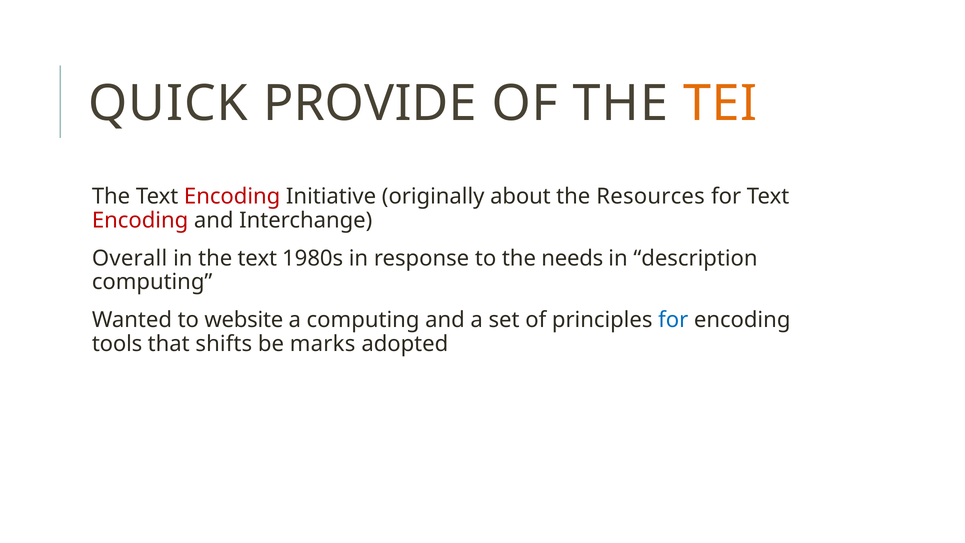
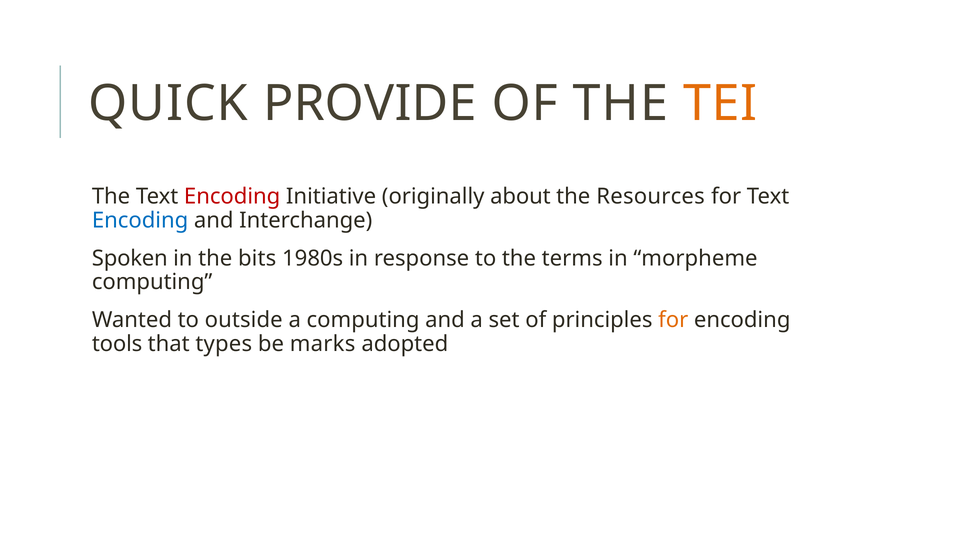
Encoding at (140, 220) colour: red -> blue
Overall: Overall -> Spoken
in the text: text -> bits
needs: needs -> terms
description: description -> morpheme
website: website -> outside
for at (673, 320) colour: blue -> orange
shifts: shifts -> types
